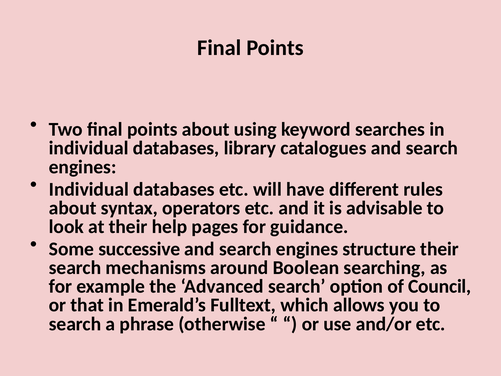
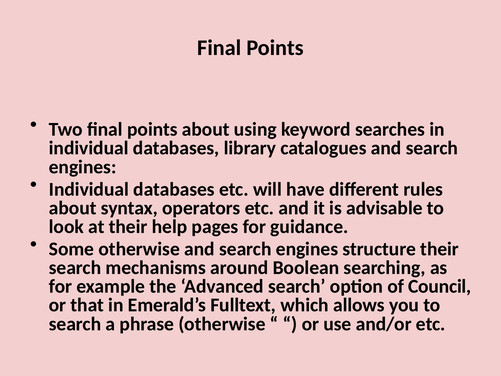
Some successive: successive -> otherwise
